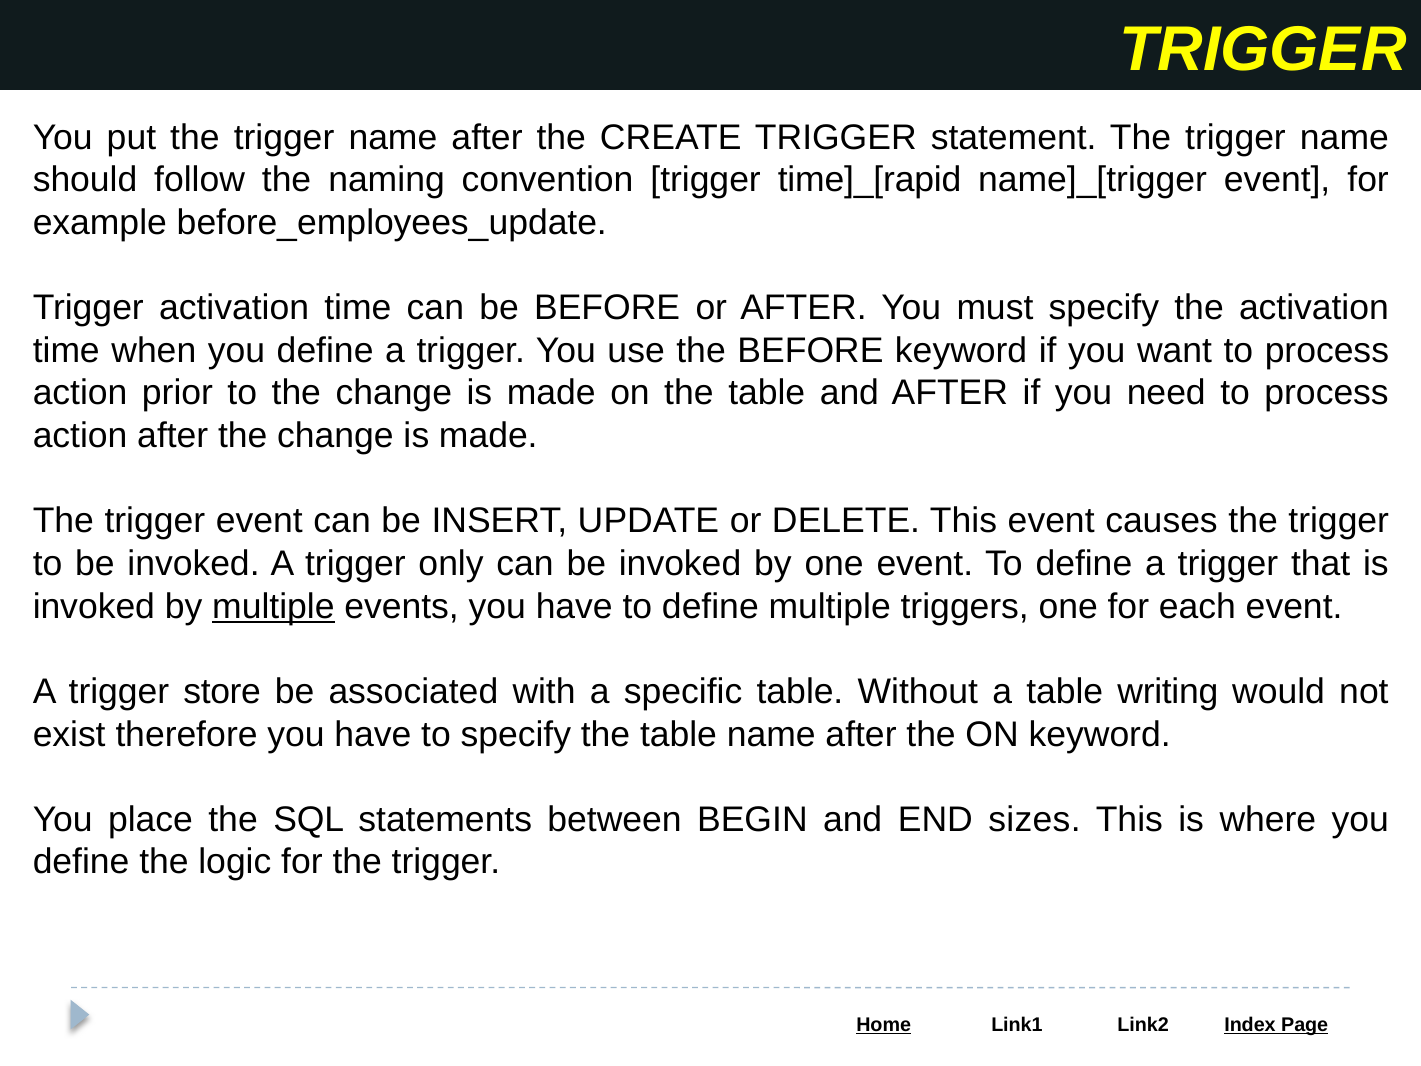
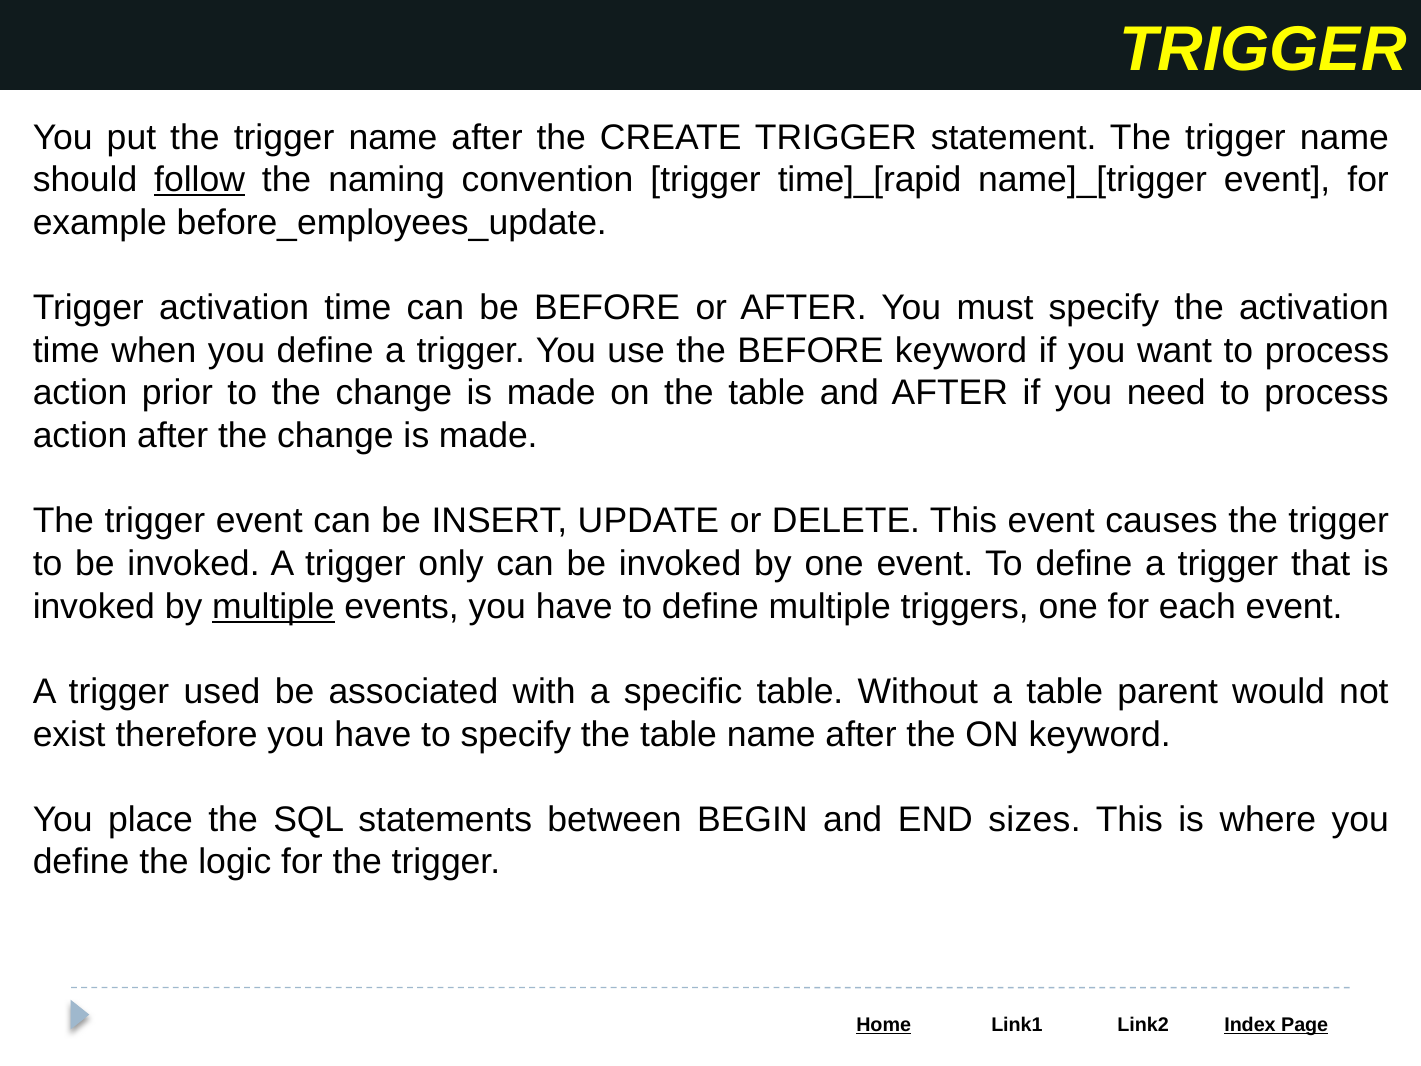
follow underline: none -> present
store: store -> used
writing: writing -> parent
